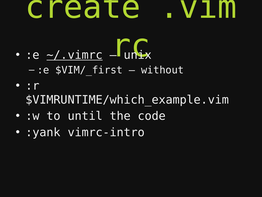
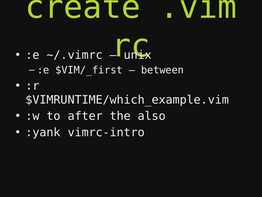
~/.vimrc underline: present -> none
without: without -> between
until: until -> after
code: code -> also
